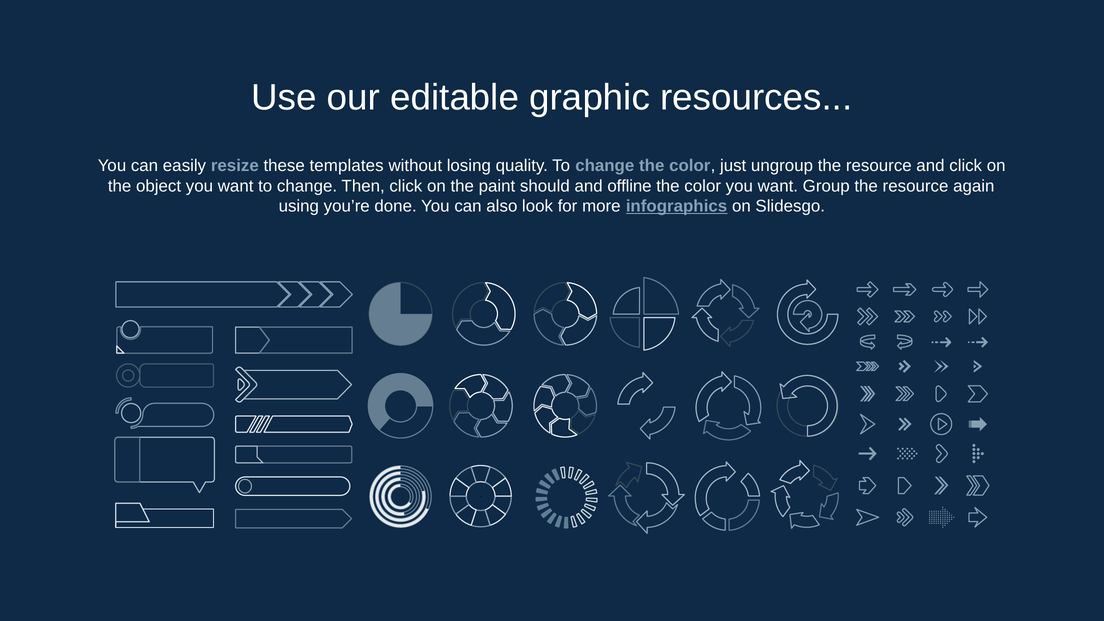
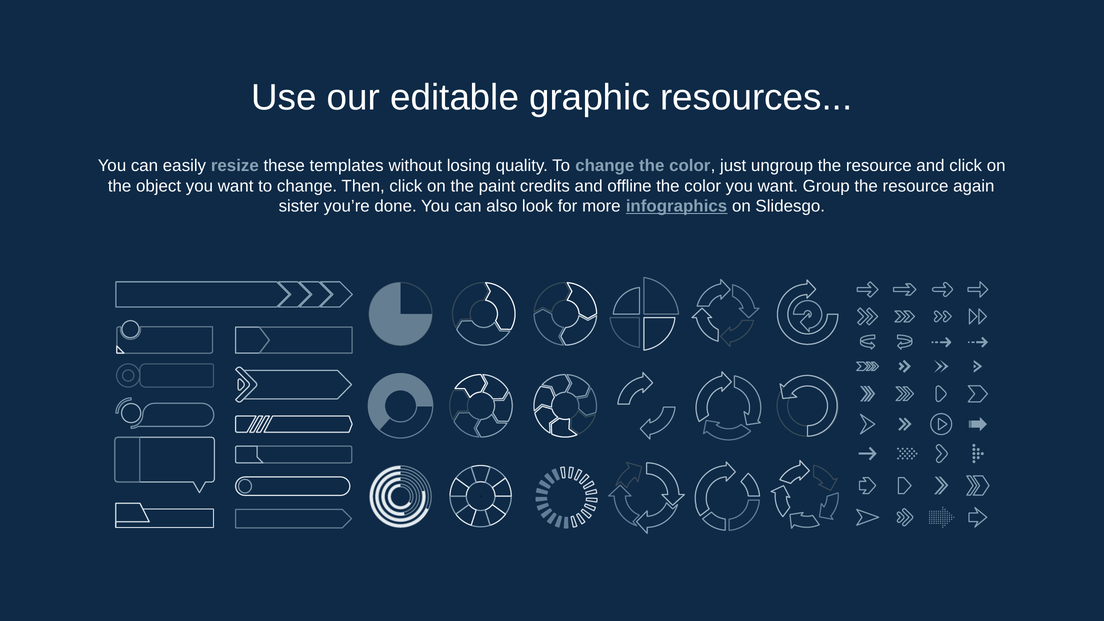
should: should -> credits
using: using -> sister
